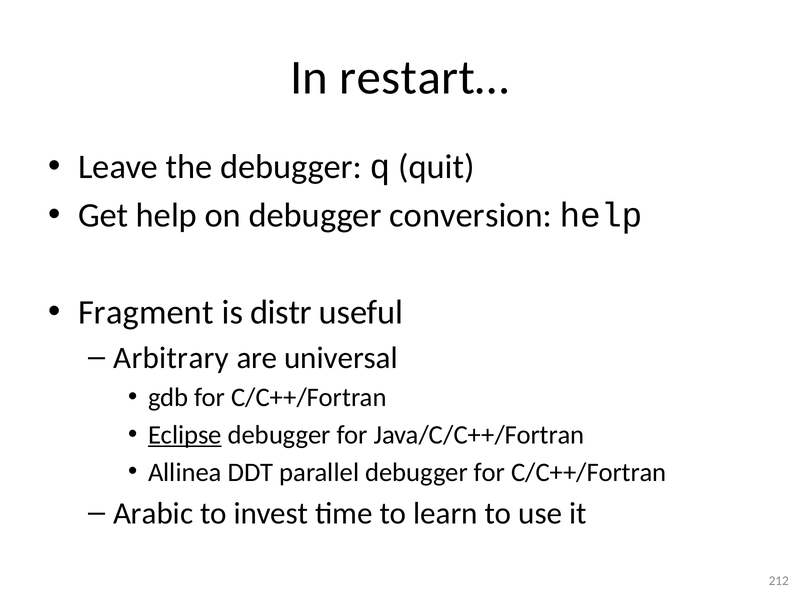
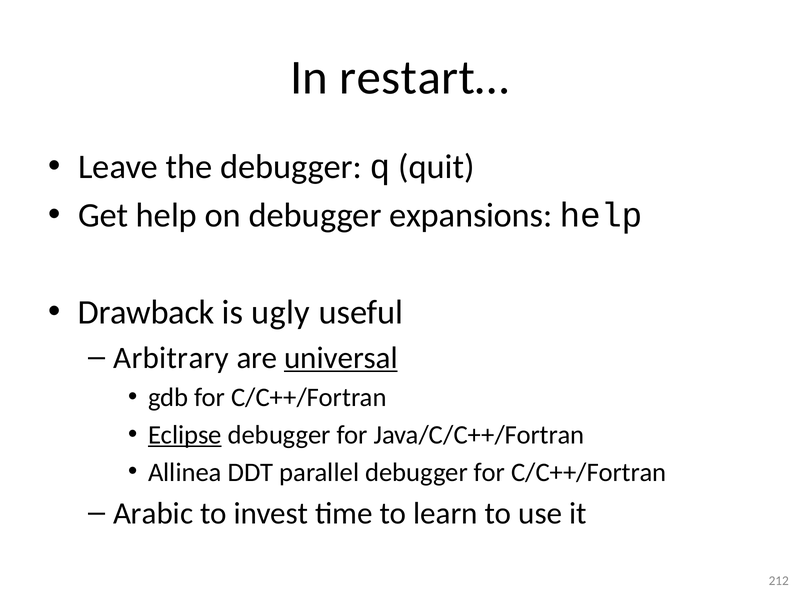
conversion: conversion -> expansions
Fragment: Fragment -> Drawback
distr: distr -> ugly
universal underline: none -> present
